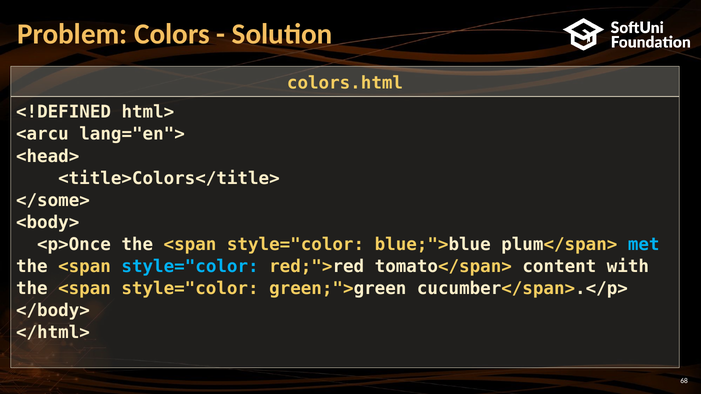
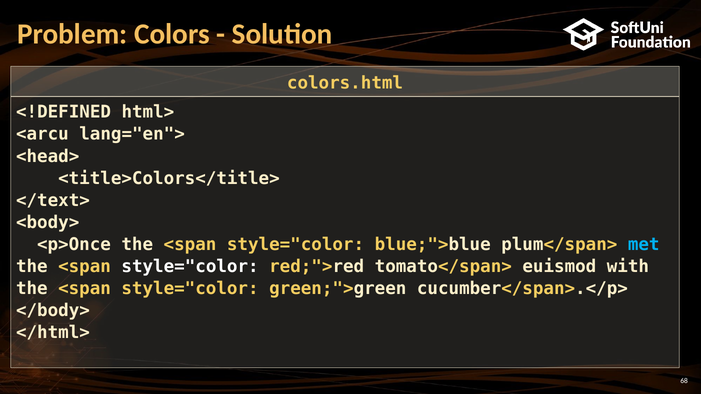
</some>: </some> -> </text>
style="color at (190, 267) colour: light blue -> white
content: content -> euismod
